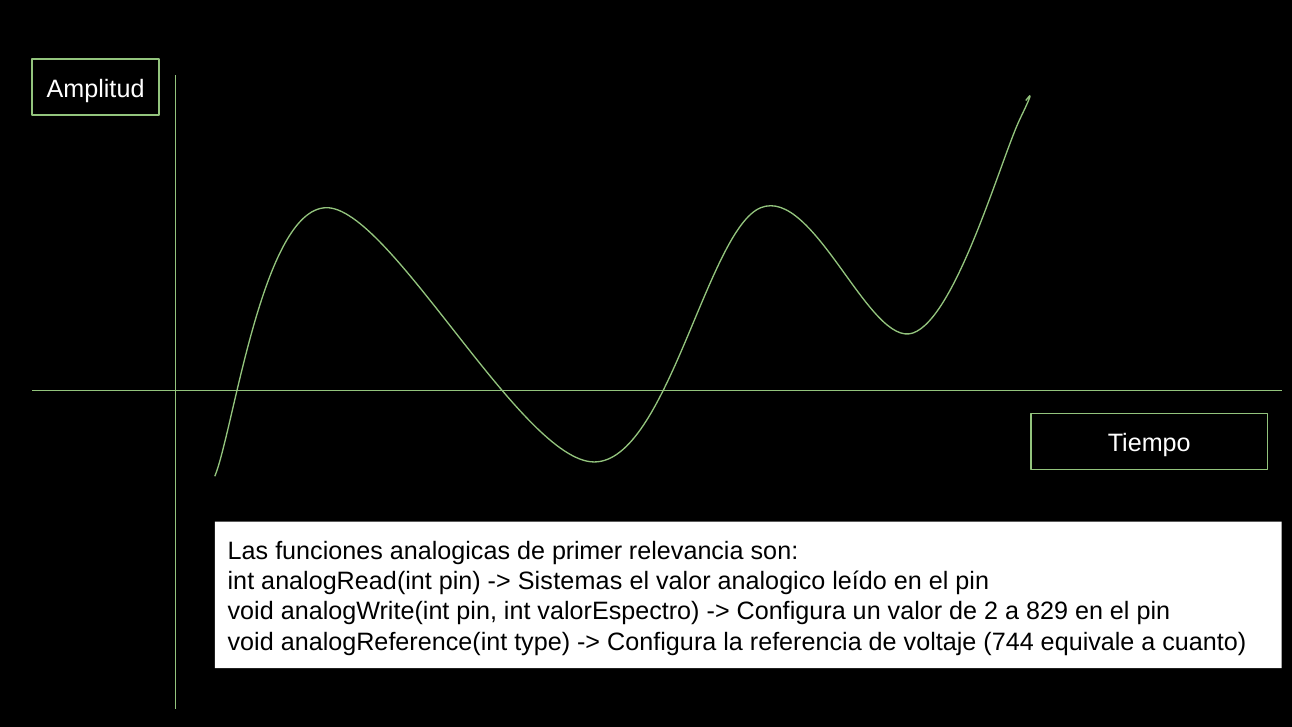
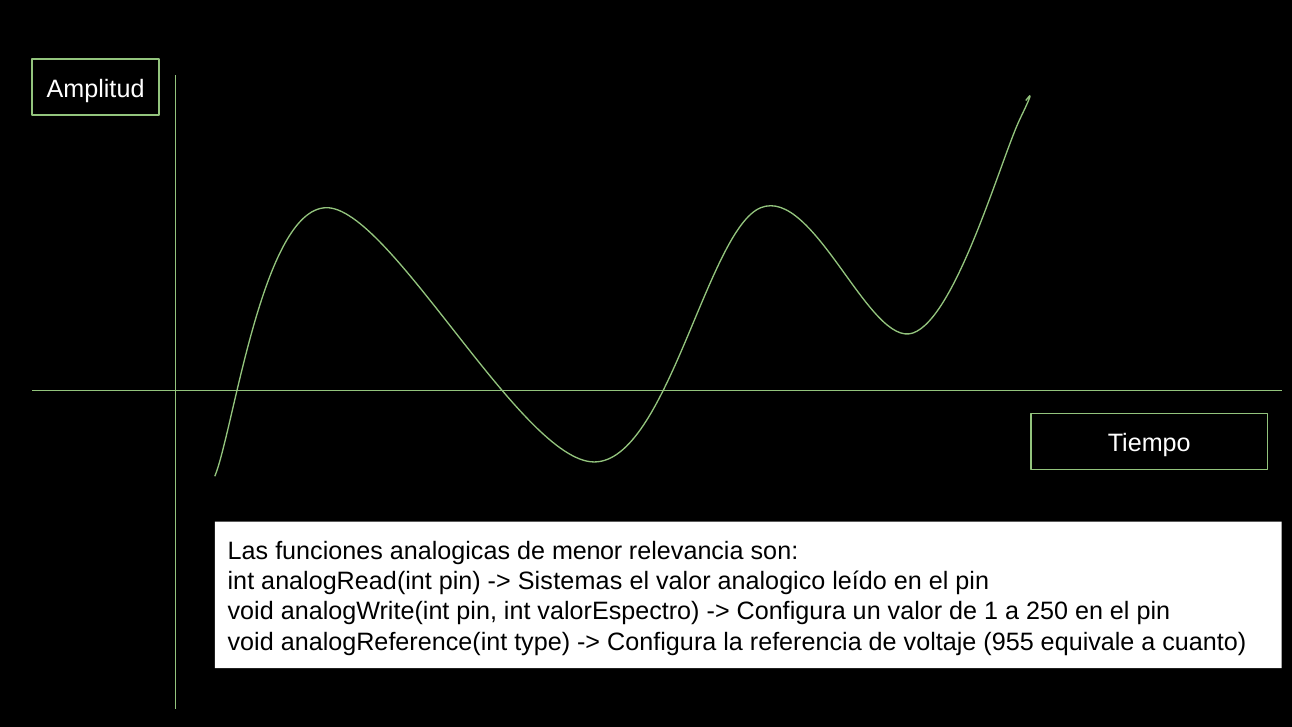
primer: primer -> menor
2: 2 -> 1
829: 829 -> 250
744: 744 -> 955
